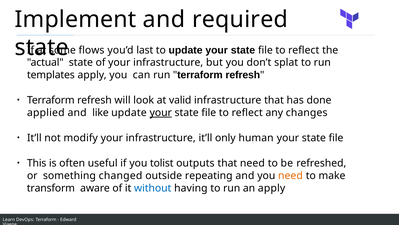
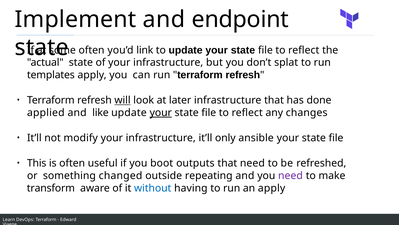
required: required -> endpoint
flows at (91, 50): flows -> often
last: last -> link
will underline: none -> present
valid: valid -> later
human: human -> ansible
tolist: tolist -> boot
need at (290, 175) colour: orange -> purple
